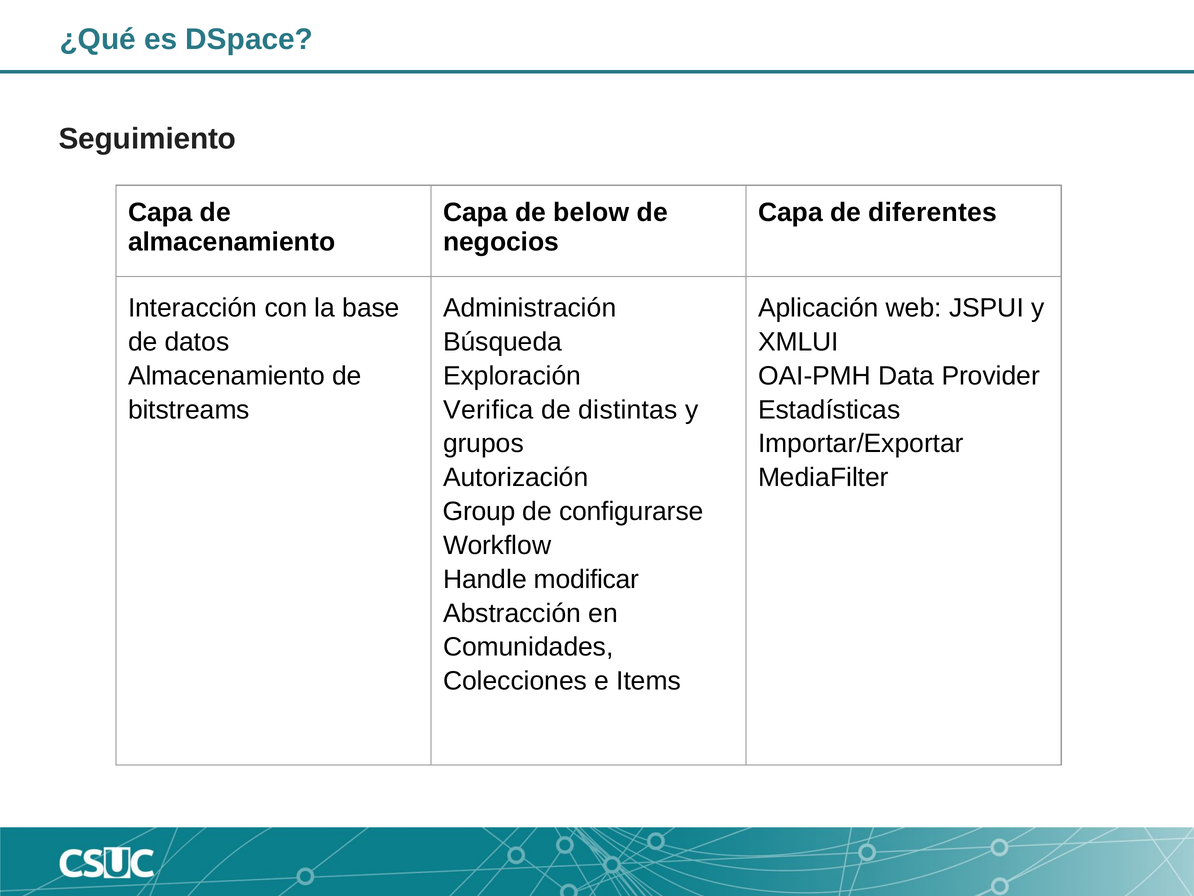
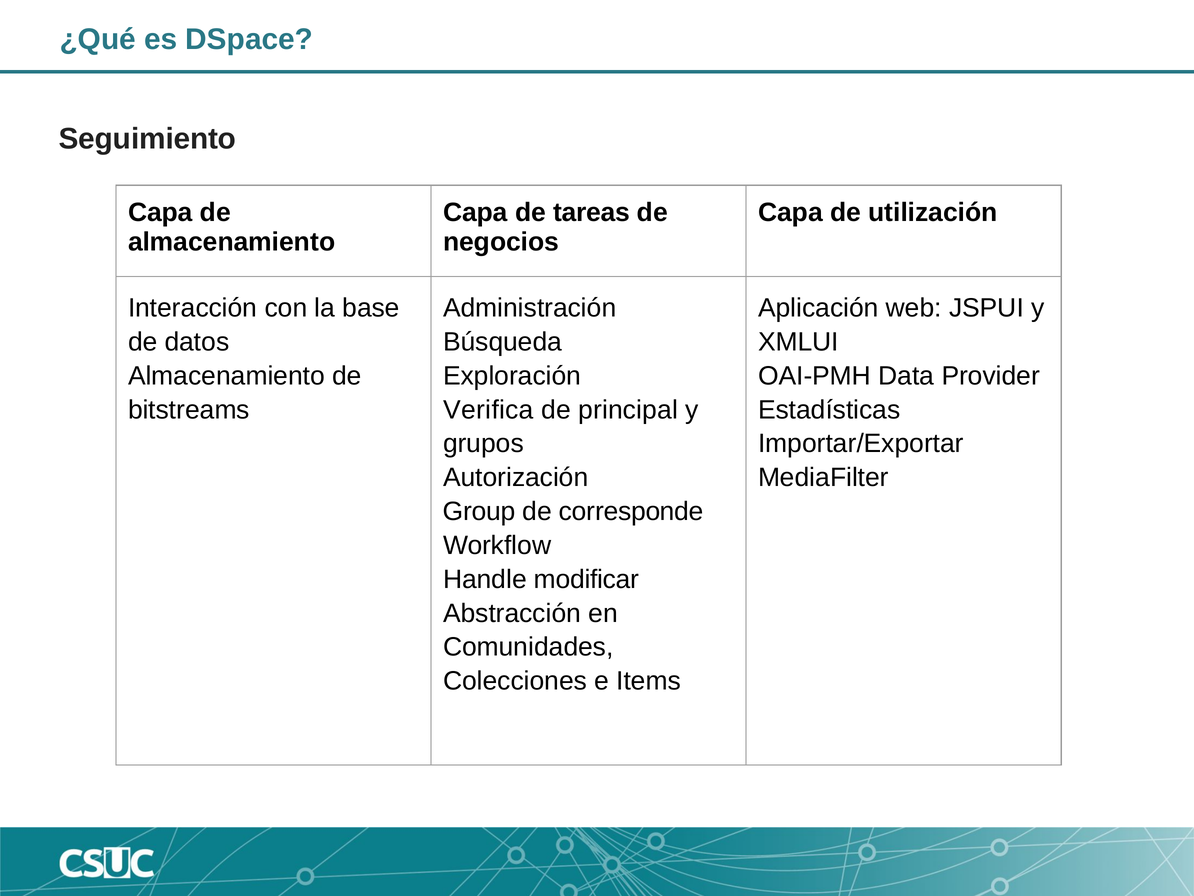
below: below -> tareas
diferentes: diferentes -> utilización
distintas: distintas -> principal
configurarse: configurarse -> corresponde
